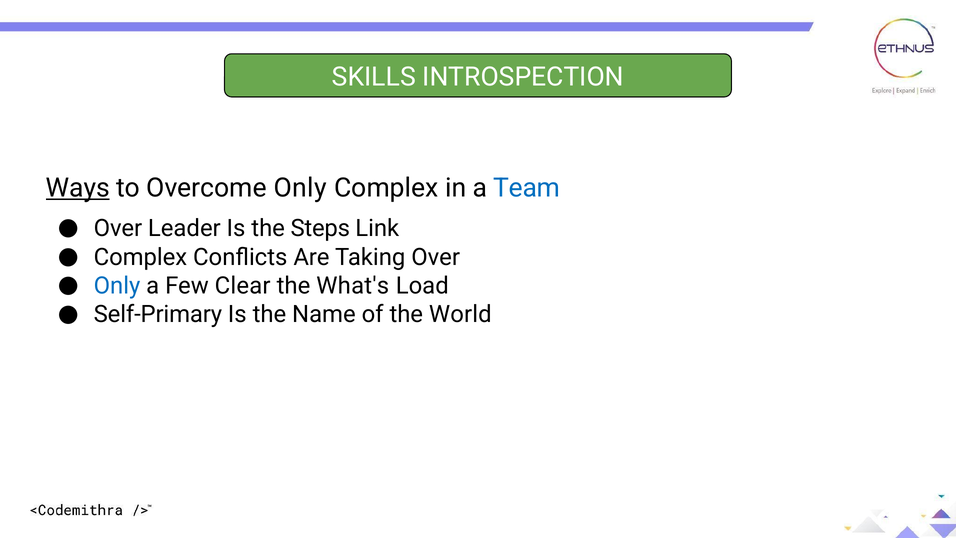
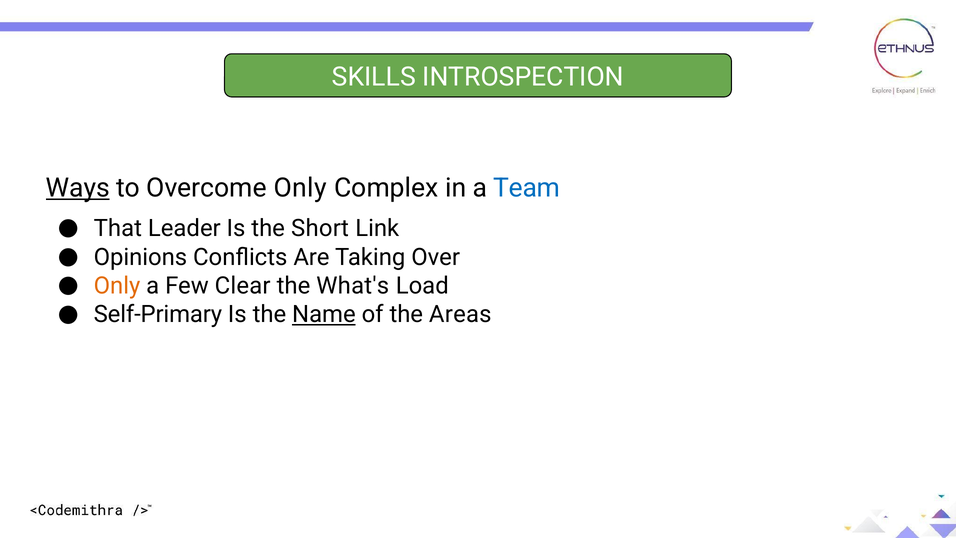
Over at (118, 228): Over -> That
Steps: Steps -> Short
Complex at (140, 257): Complex -> Opinions
Only at (117, 286) colour: blue -> orange
Name underline: none -> present
World: World -> Areas
